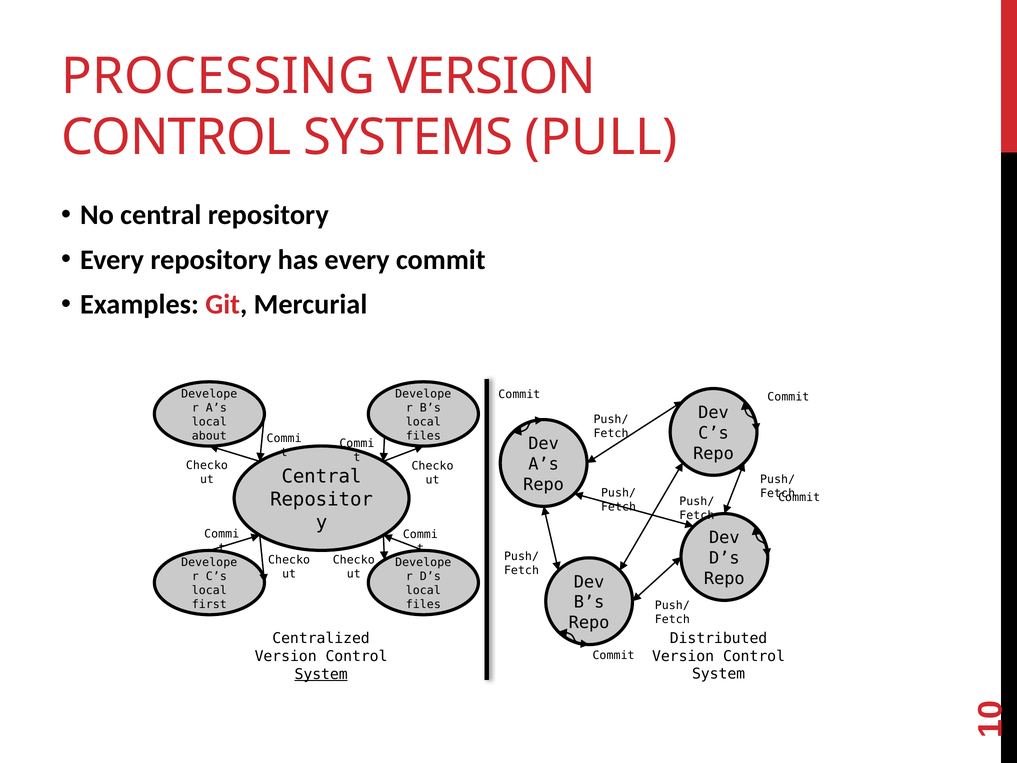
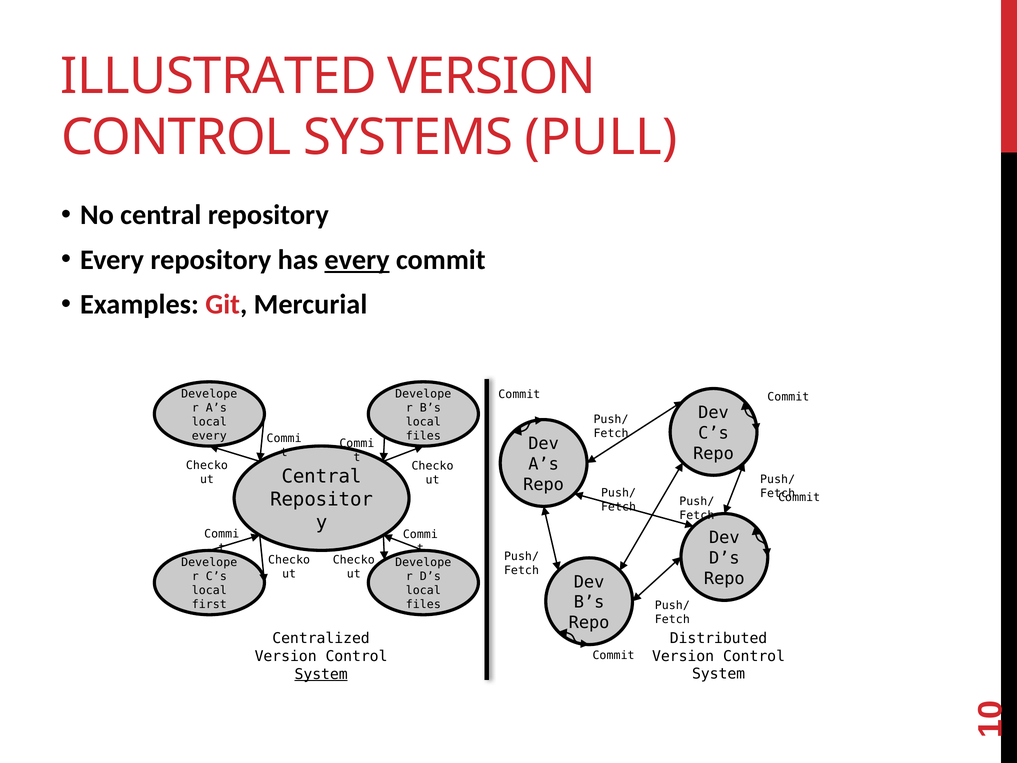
PROCESSING: PROCESSING -> ILLUSTRATED
every at (357, 260) underline: none -> present
about at (209, 436): about -> every
